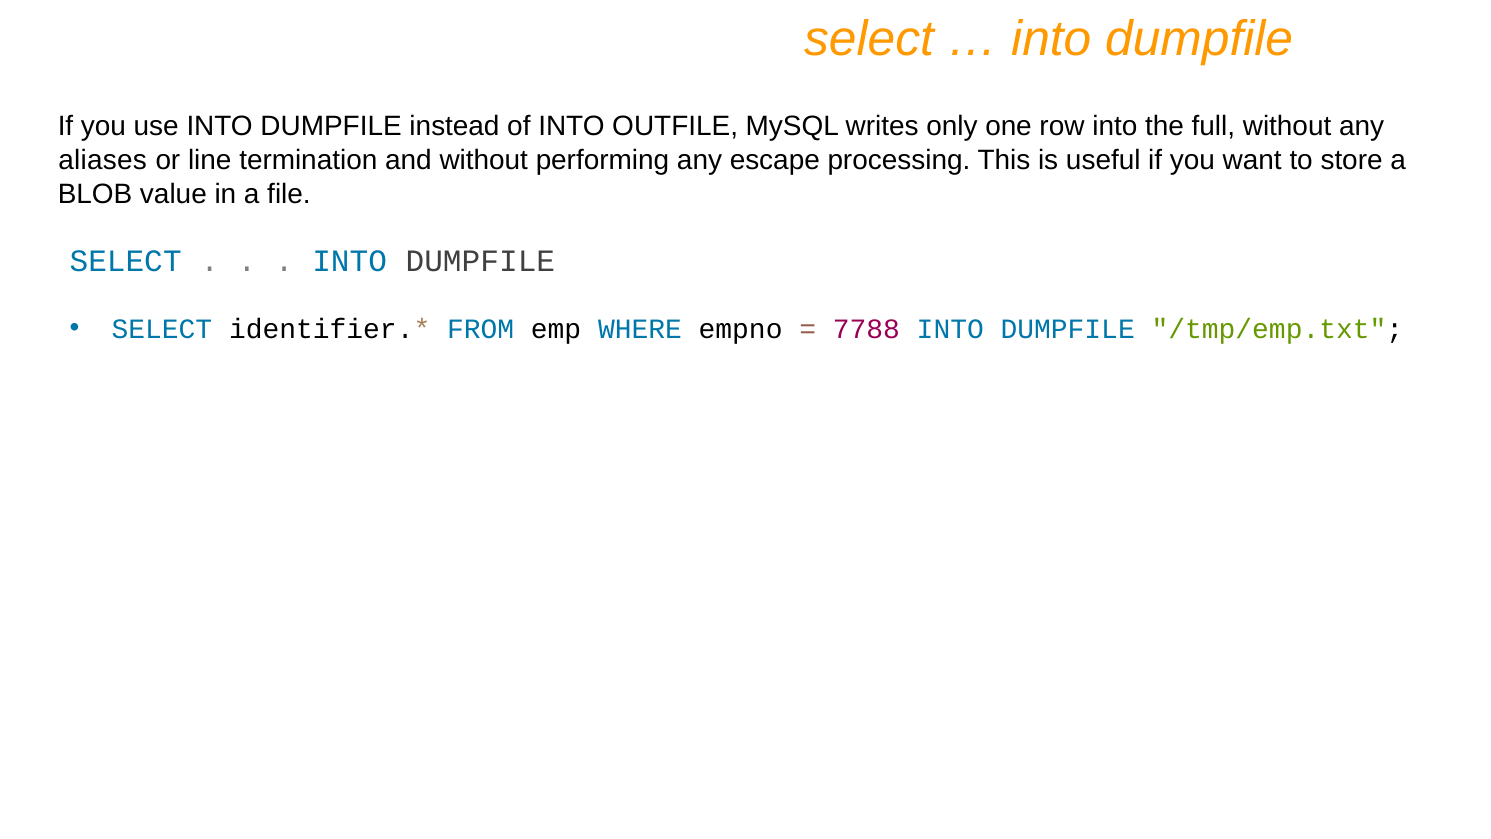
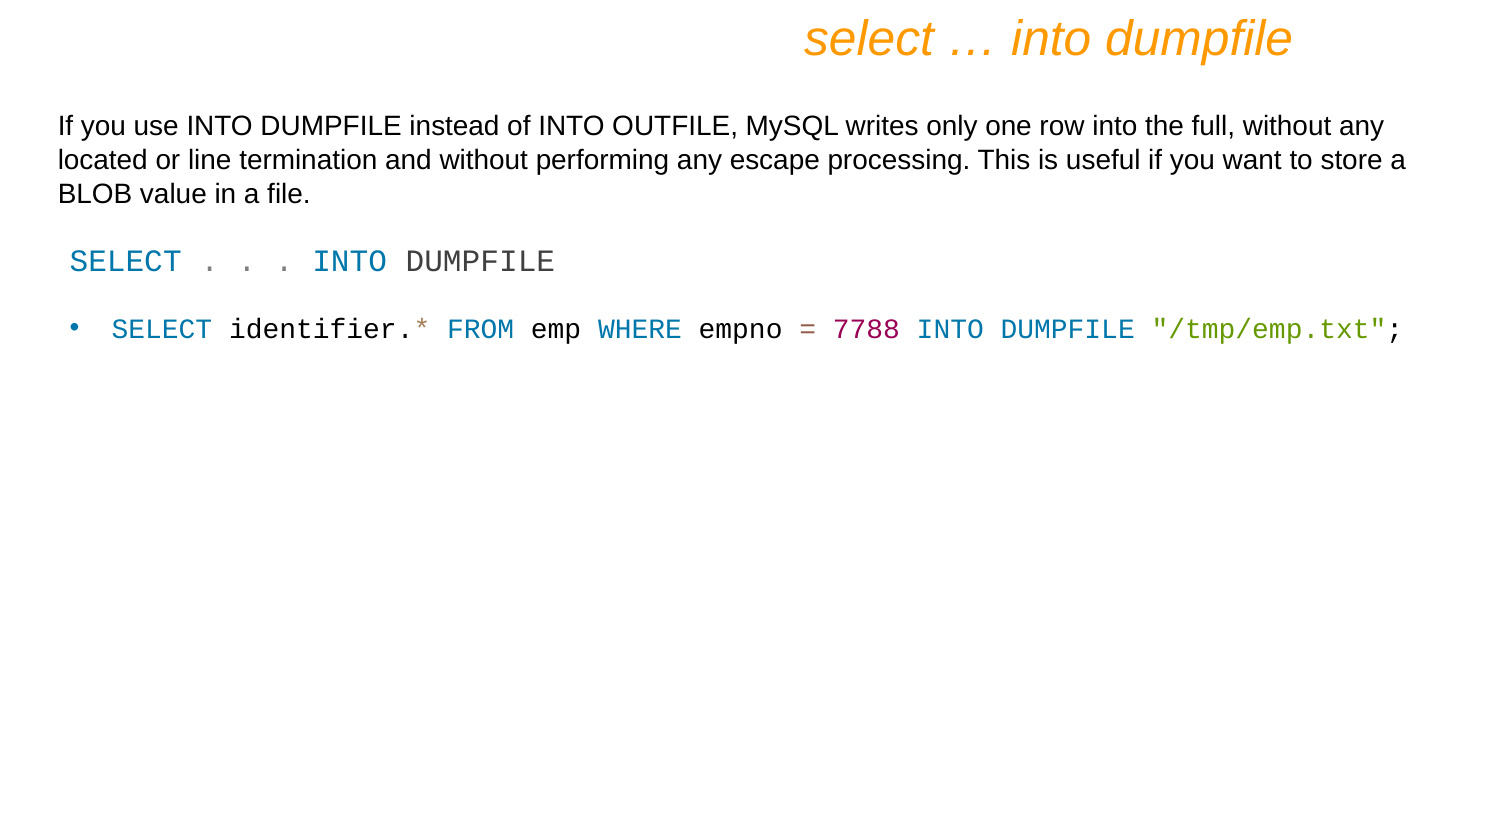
aliases: aliases -> located
